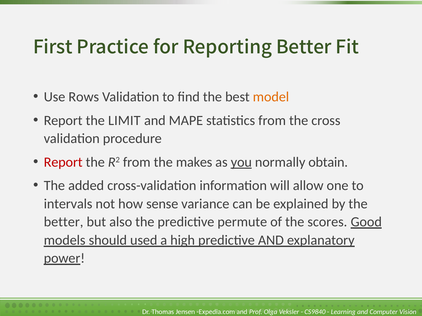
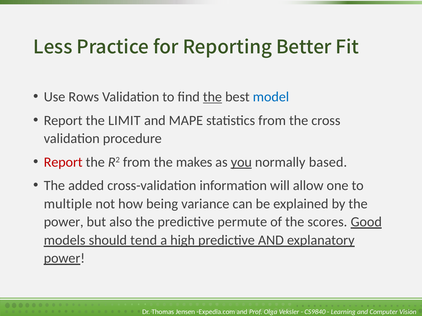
First: First -> Less
the at (212, 97) underline: none -> present
model colour: orange -> blue
obtain: obtain -> based
intervals: intervals -> multiple
sense: sense -> being
better at (64, 222): better -> power
used: used -> tend
